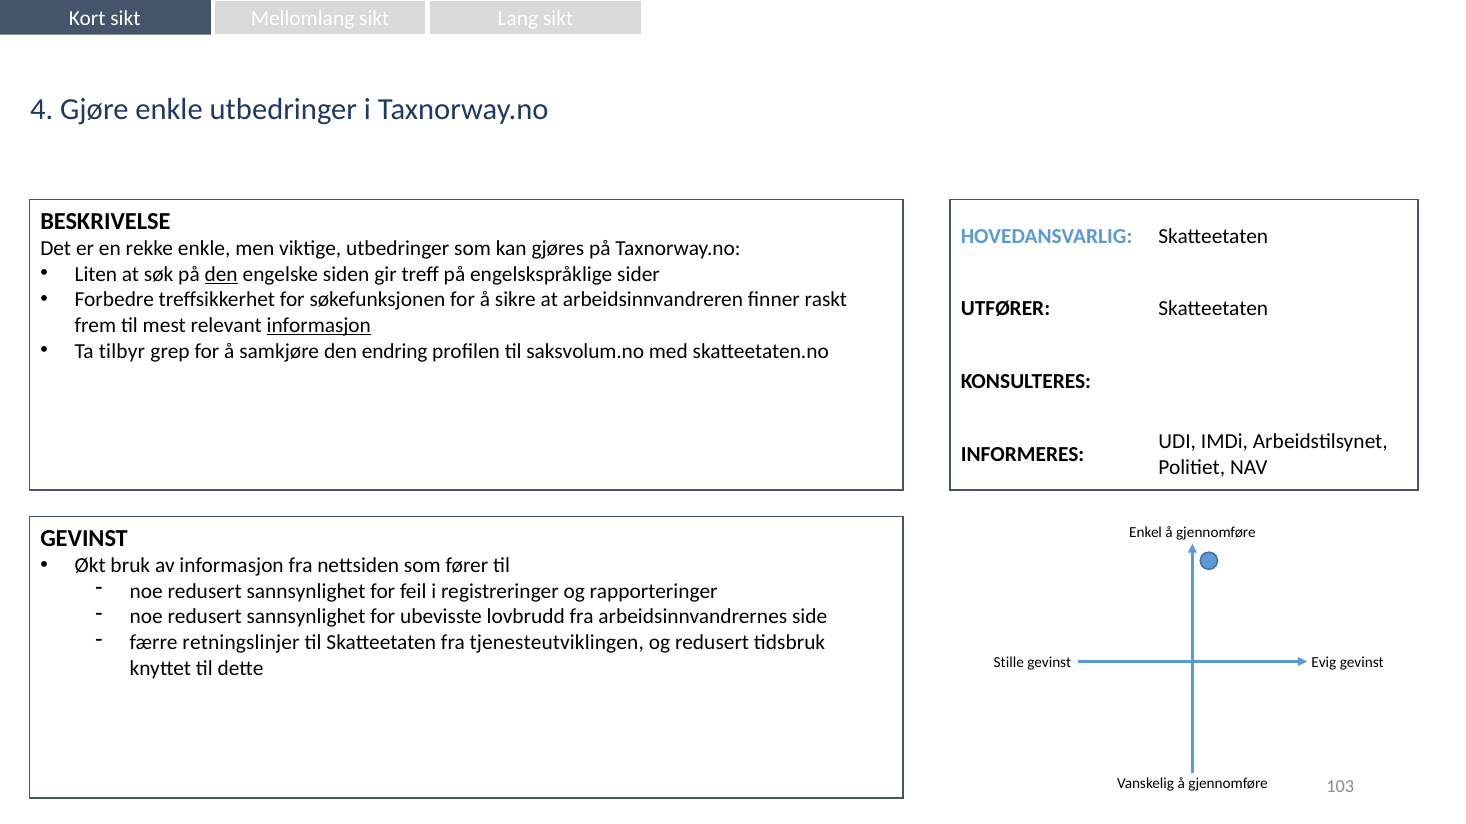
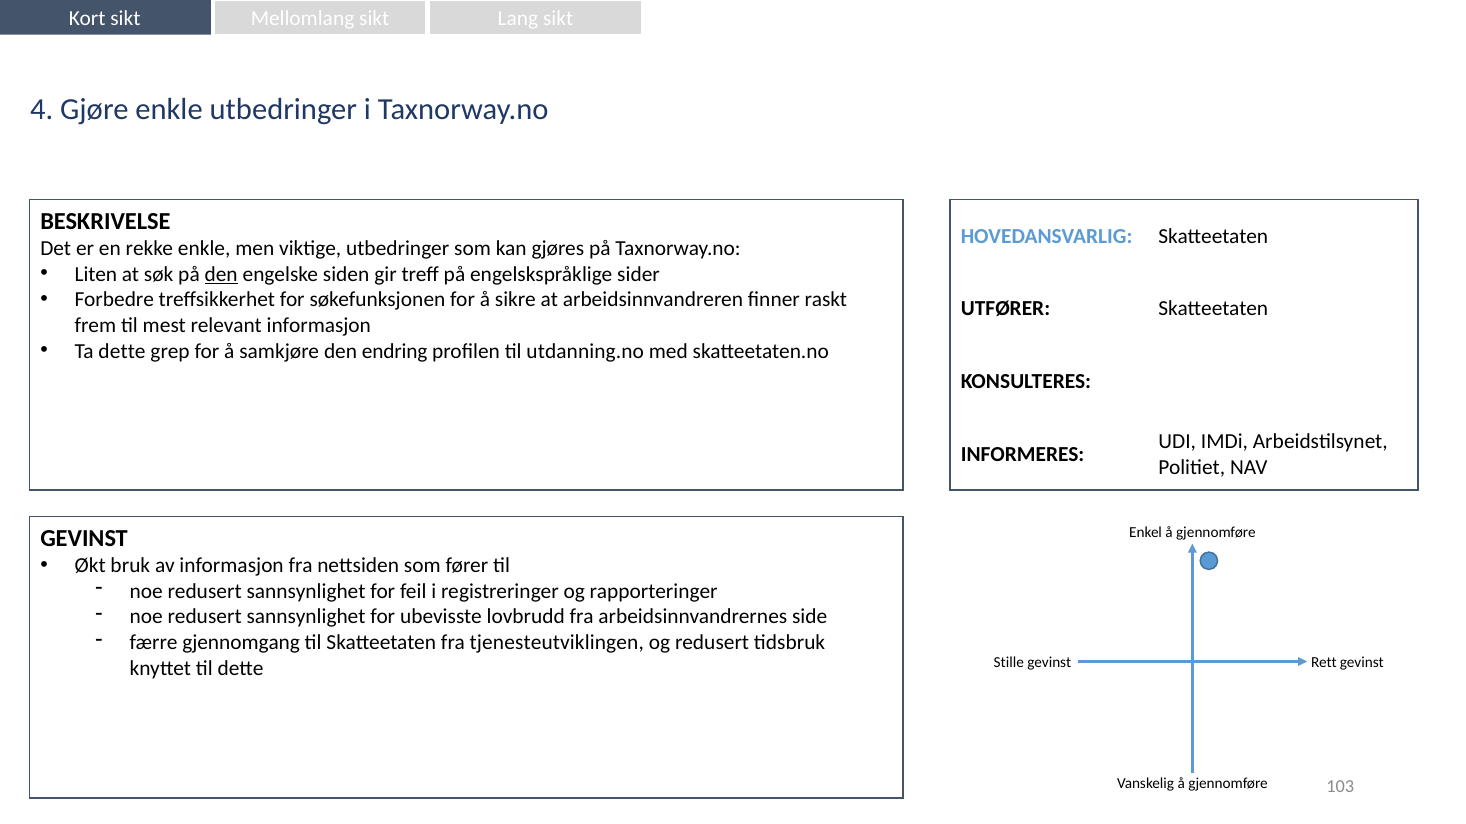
informasjon at (319, 326) underline: present -> none
Ta tilbyr: tilbyr -> dette
saksvolum.no: saksvolum.no -> utdanning.no
retningslinjer: retningslinjer -> gjennomgang
Evig: Evig -> Rett
